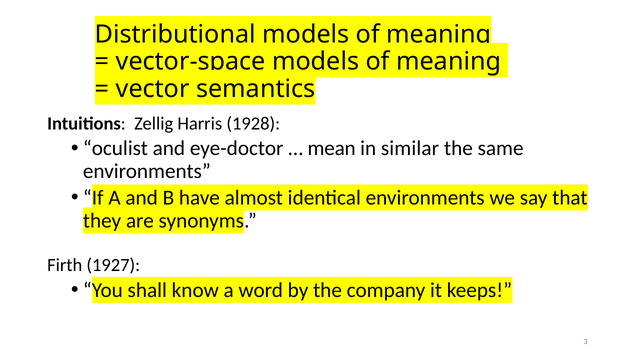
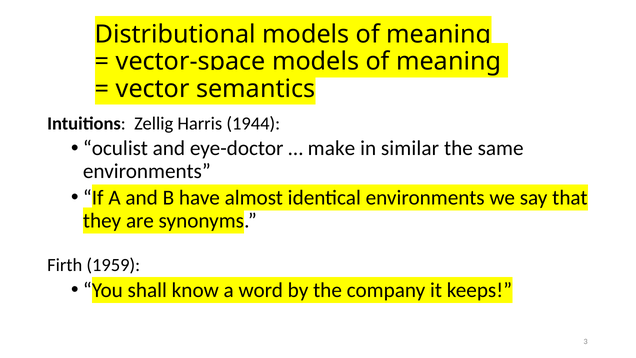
1928: 1928 -> 1944
mean: mean -> make
1927: 1927 -> 1959
